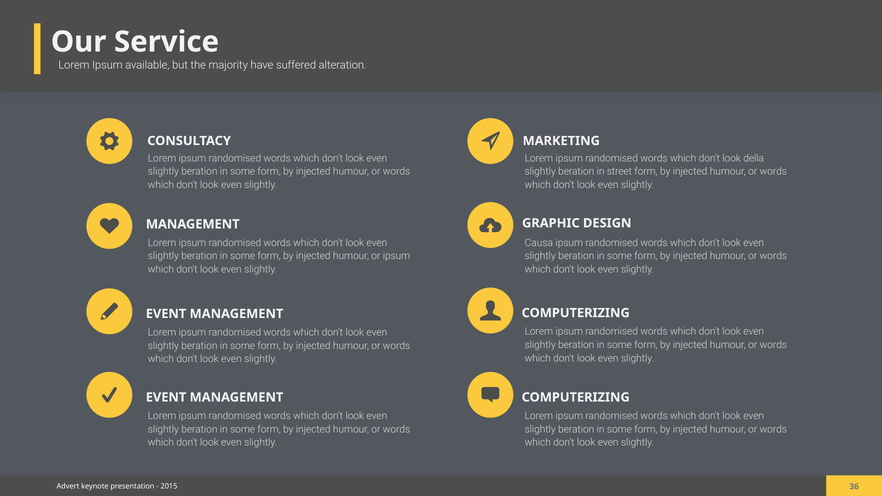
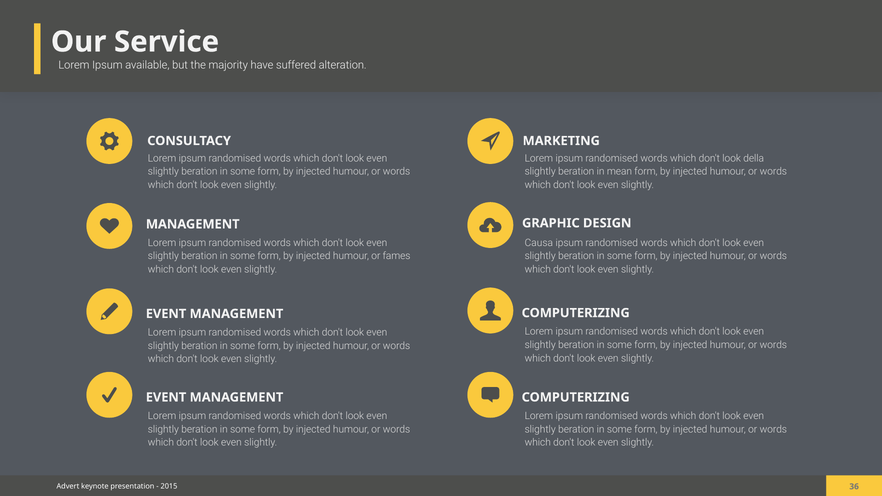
street: street -> mean
or ipsum: ipsum -> fames
